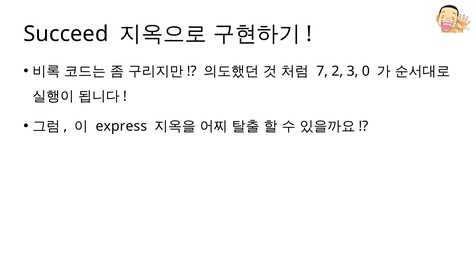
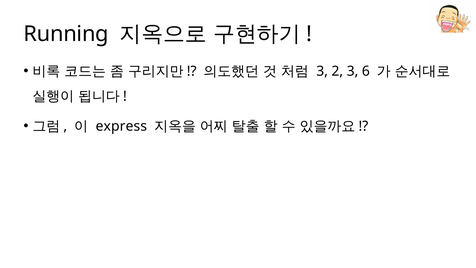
Succeed: Succeed -> Running
7 at (322, 71): 7 -> 3
0: 0 -> 6
